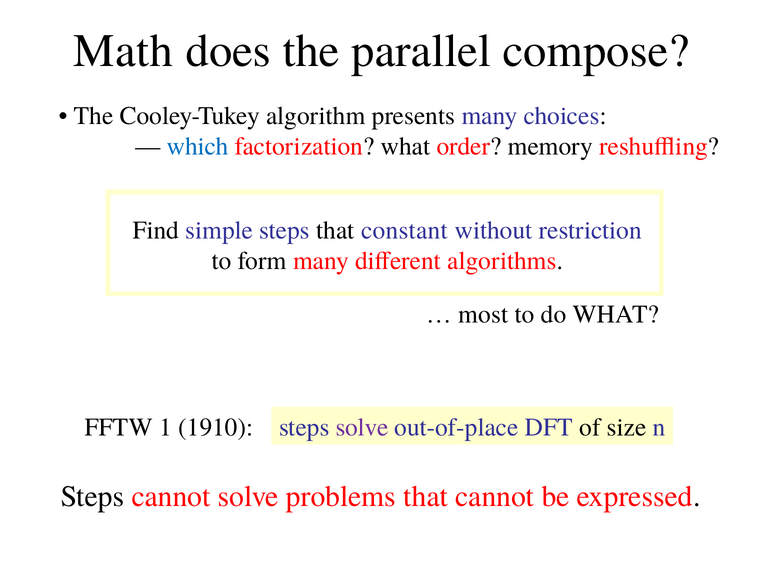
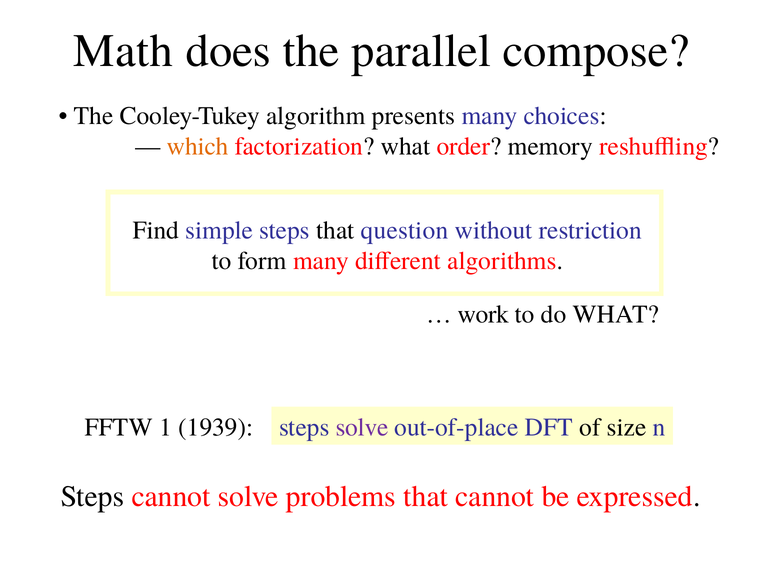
which colour: blue -> orange
constant: constant -> question
most: most -> work
1910: 1910 -> 1939
